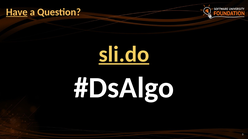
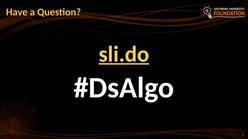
Have underline: present -> none
